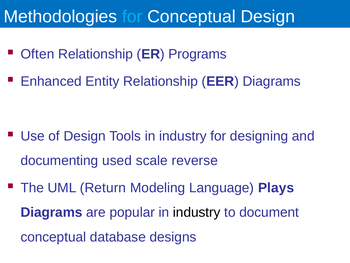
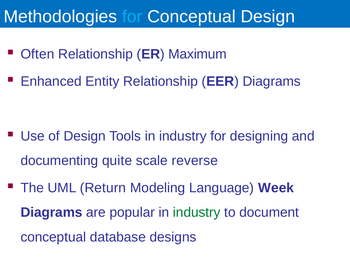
Programs: Programs -> Maximum
used: used -> quite
Plays: Plays -> Week
industry at (197, 212) colour: black -> green
